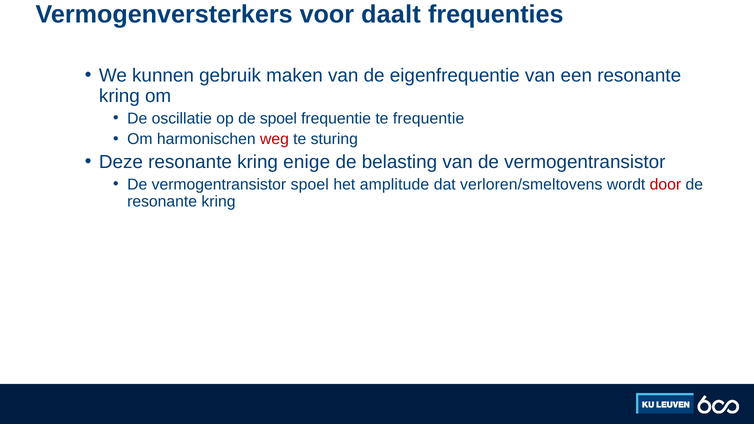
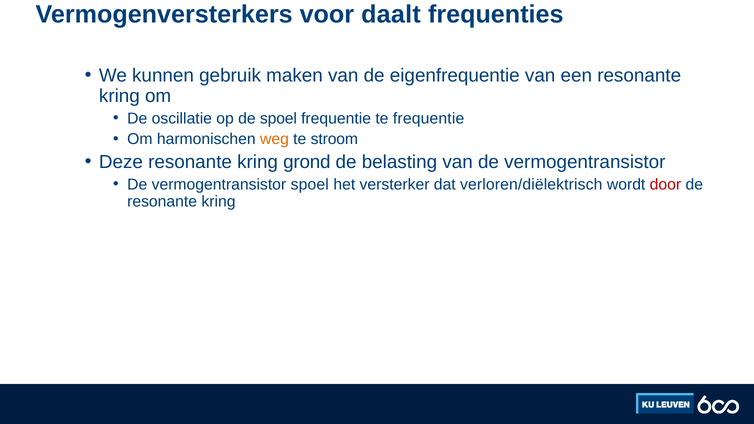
weg colour: red -> orange
sturing: sturing -> stroom
enige: enige -> grond
amplitude: amplitude -> versterker
verloren/smeltovens: verloren/smeltovens -> verloren/diëlektrisch
